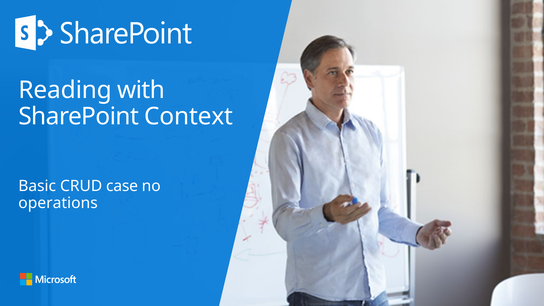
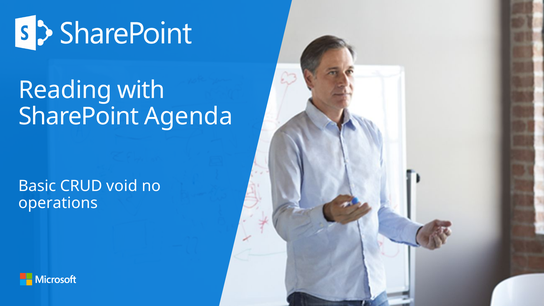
Context: Context -> Agenda
case: case -> void
